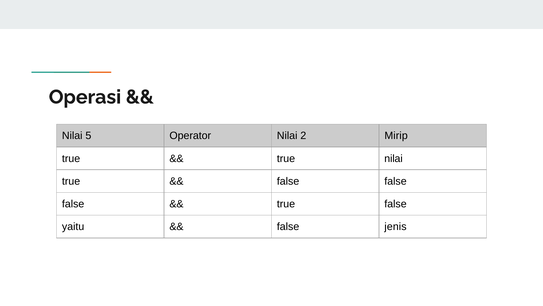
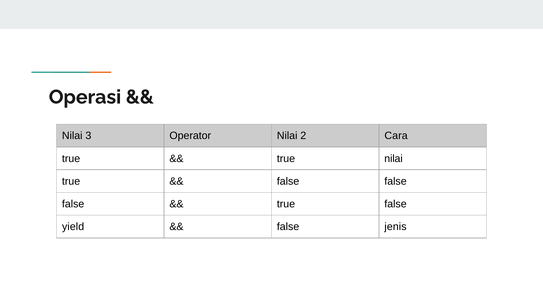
5: 5 -> 3
Mirip: Mirip -> Cara
yaitu: yaitu -> yield
